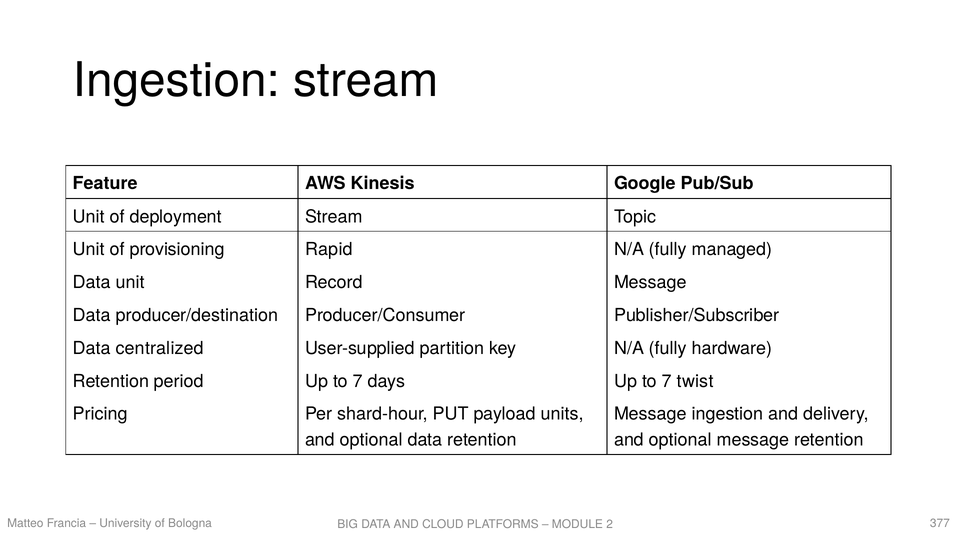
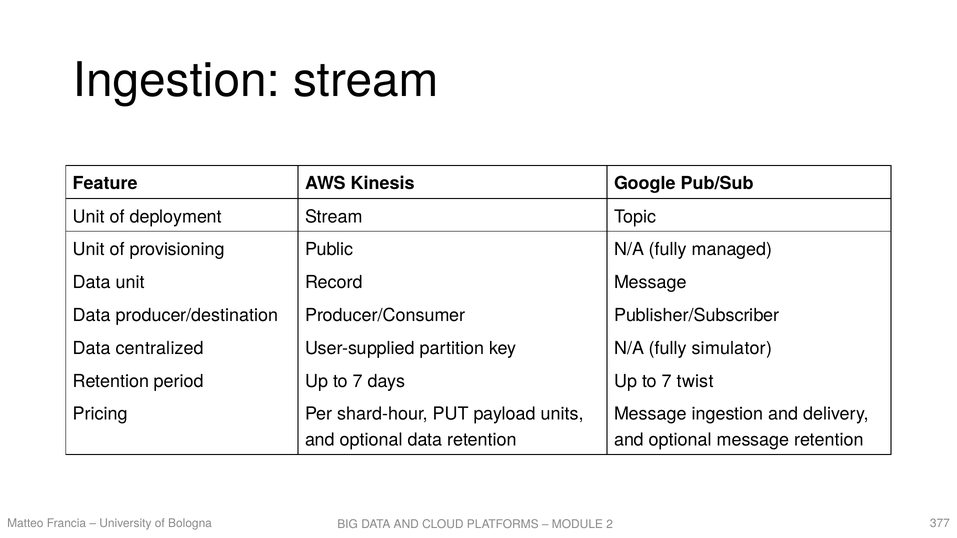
Rapid: Rapid -> Public
hardware: hardware -> simulator
